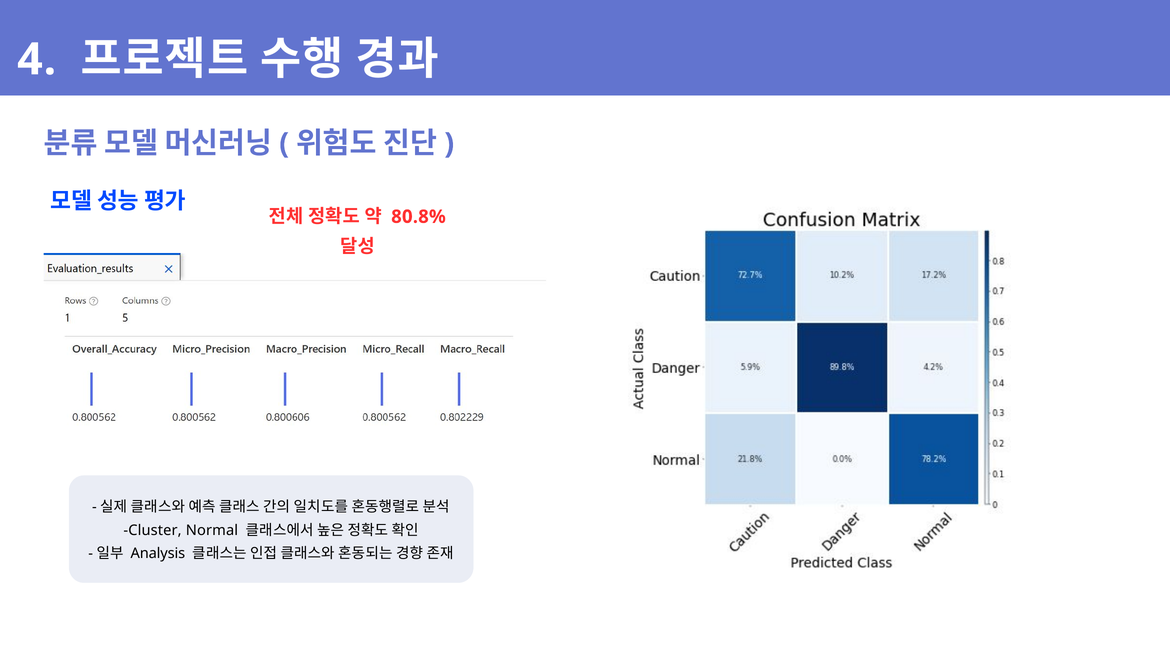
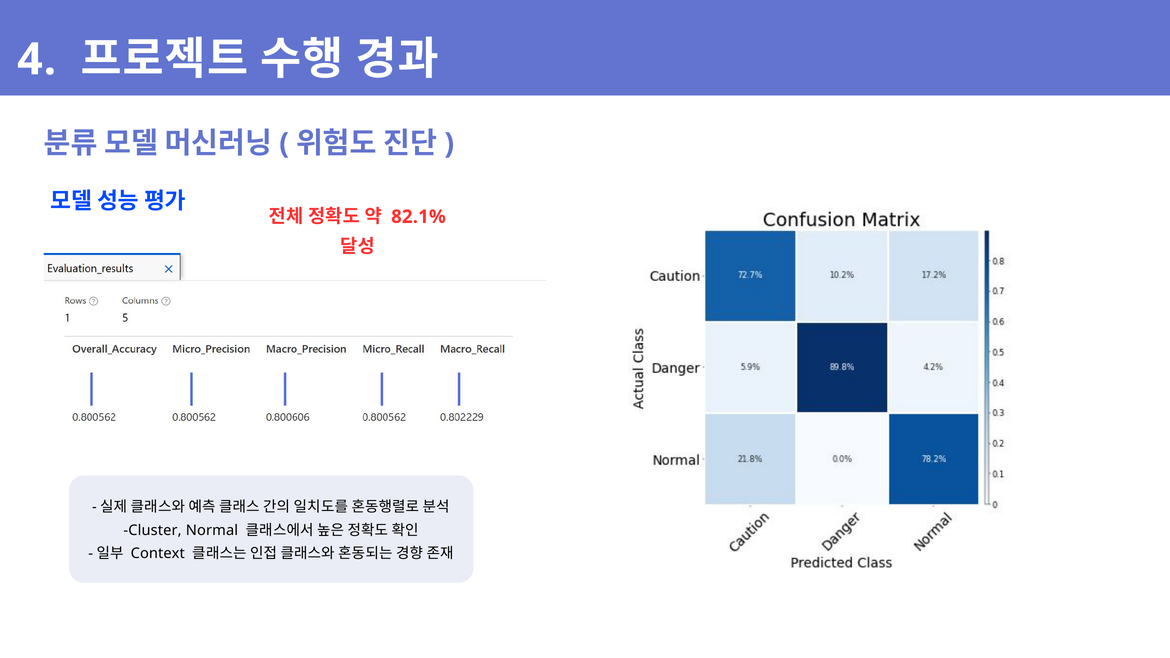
80.8%: 80.8% -> 82.1%
Analysis: Analysis -> Context
